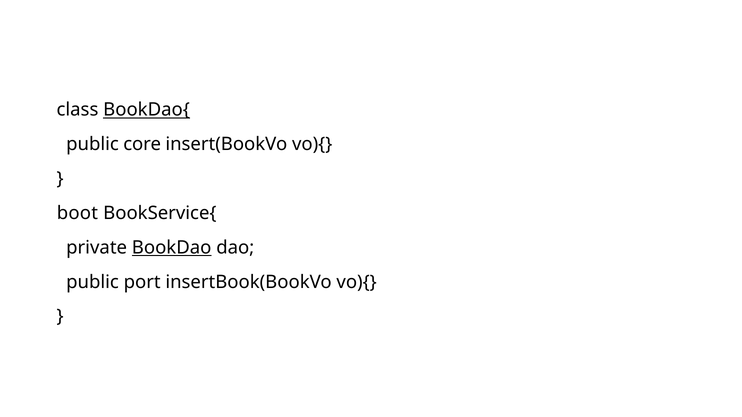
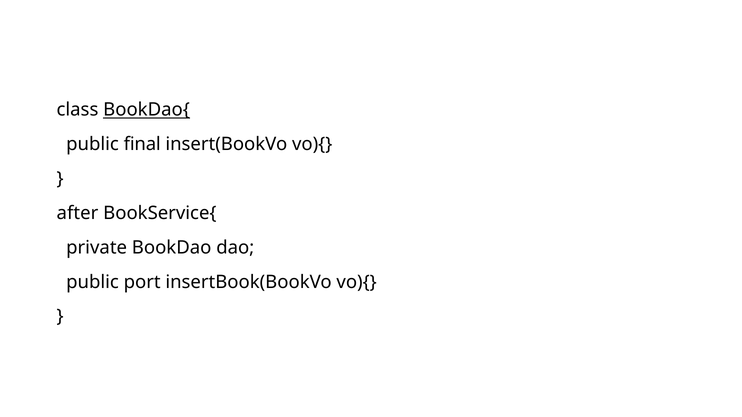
core: core -> final
boot: boot -> after
BookDao underline: present -> none
